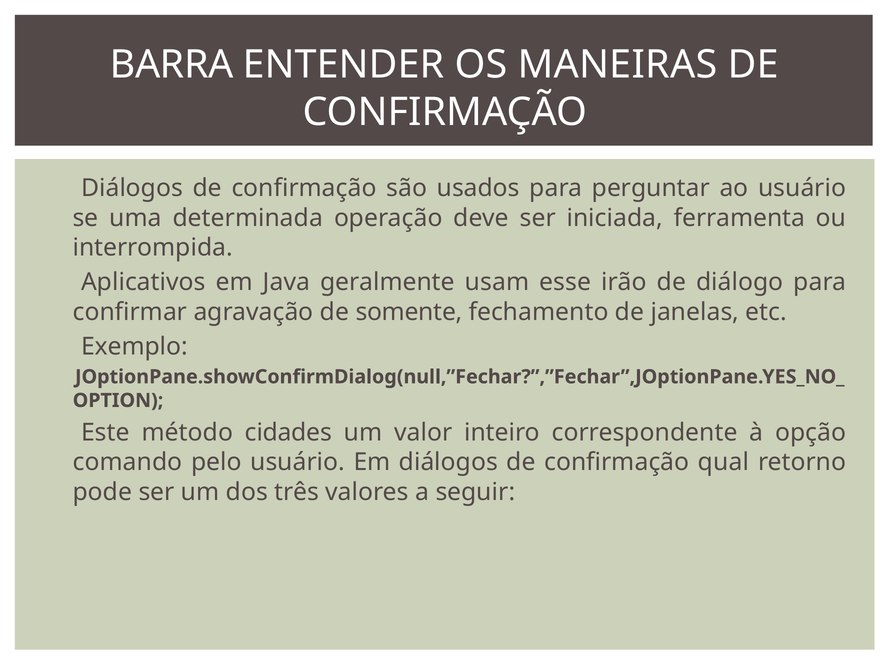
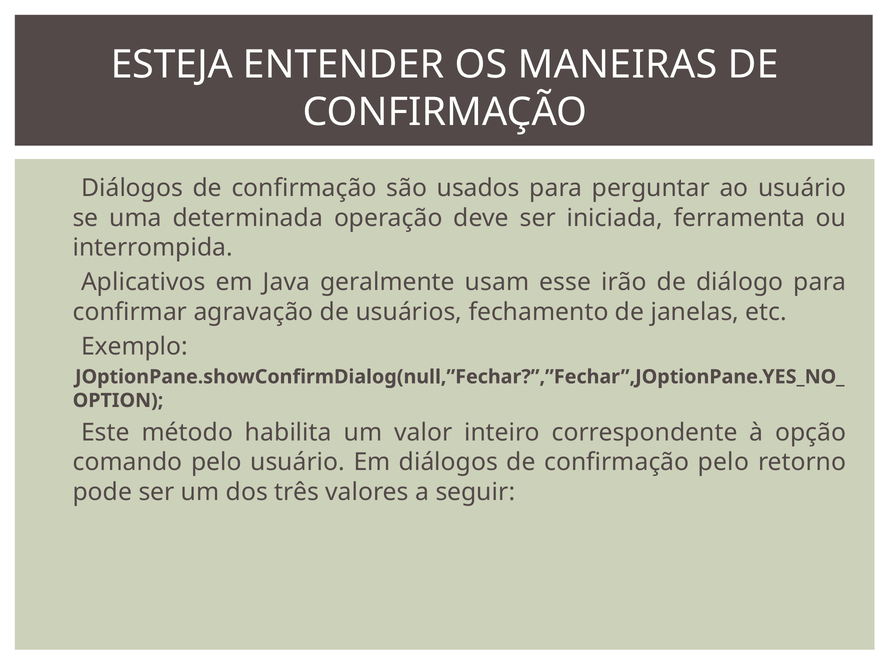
BARRA: BARRA -> ESTEJA
somente: somente -> usuários
cidades: cidades -> habilita
confirmação qual: qual -> pelo
